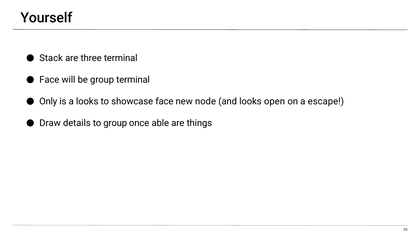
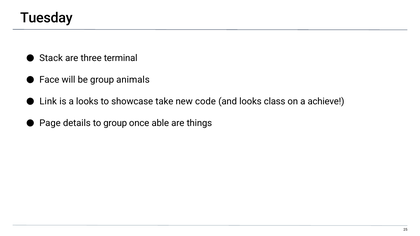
Yourself: Yourself -> Tuesday
group terminal: terminal -> animals
Only: Only -> Link
showcase face: face -> take
node: node -> code
open: open -> class
escape: escape -> achieve
Draw: Draw -> Page
